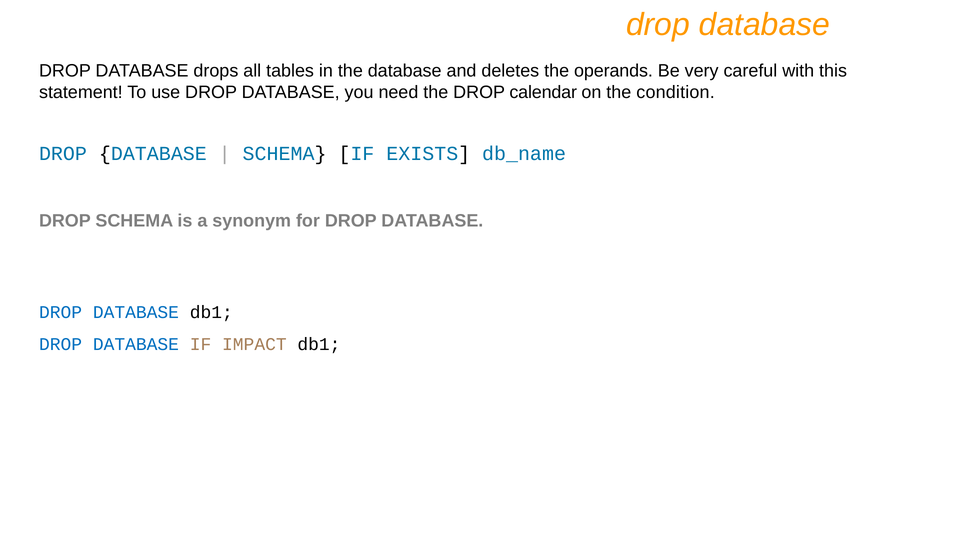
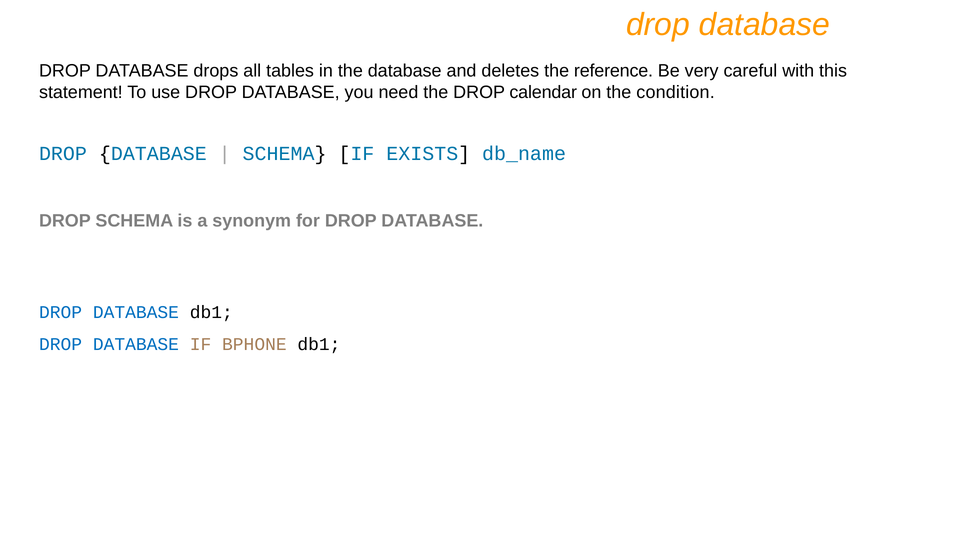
operands: operands -> reference
IMPACT: IMPACT -> BPHONE
